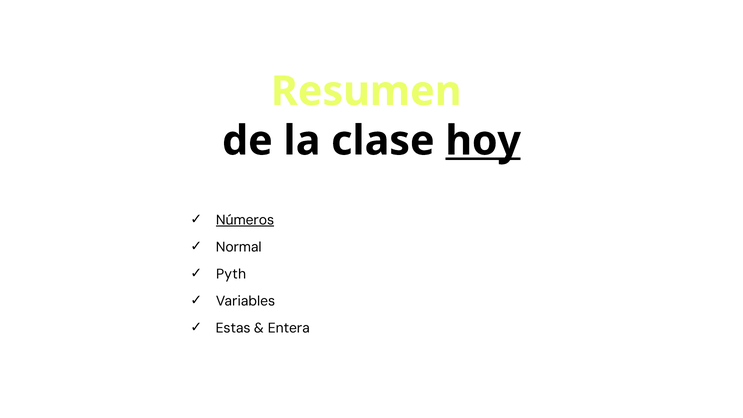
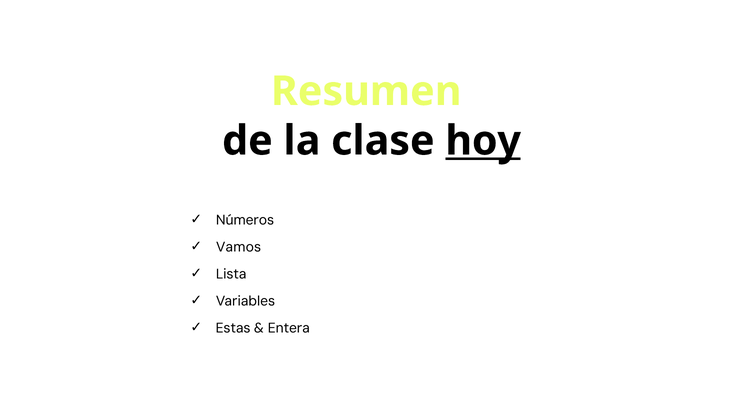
Números underline: present -> none
Normal: Normal -> Vamos
Pyth: Pyth -> Lista
